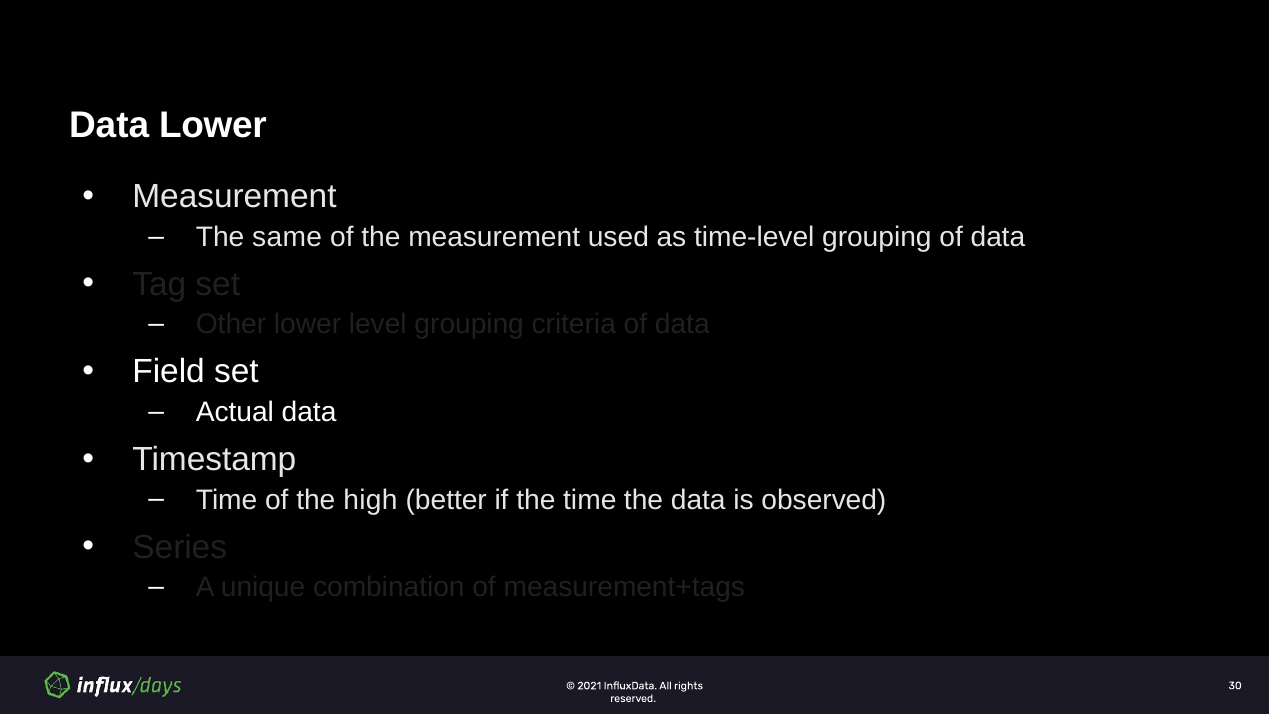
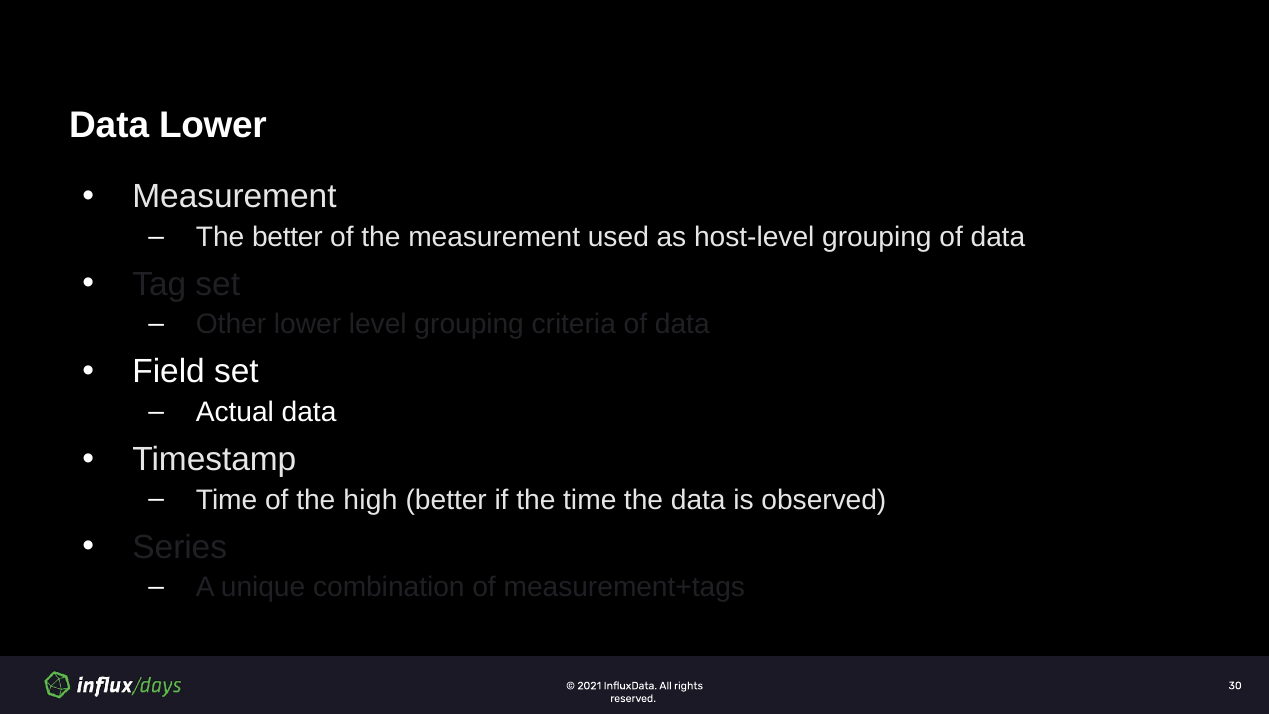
The same: same -> better
time-level: time-level -> host-level
